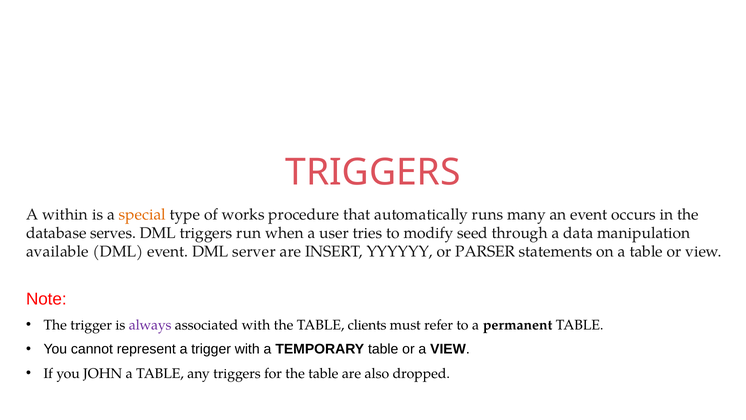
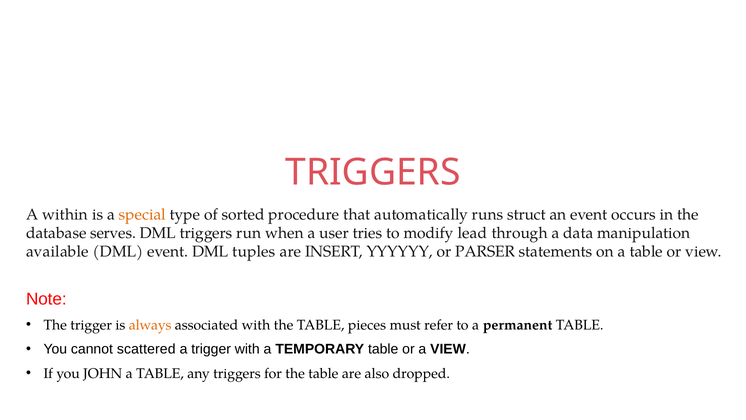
works: works -> sorted
many: many -> struct
seed: seed -> lead
server: server -> tuples
always colour: purple -> orange
clients: clients -> pieces
represent: represent -> scattered
